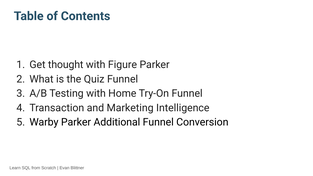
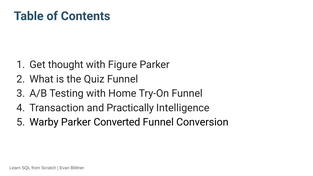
Marketing: Marketing -> Practically
Additional: Additional -> Converted
